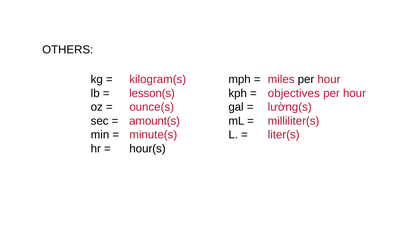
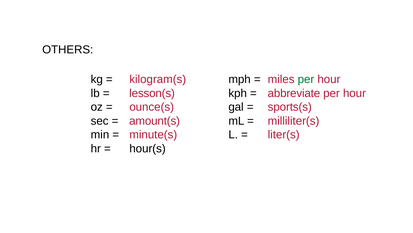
per at (306, 79) colour: black -> green
objectives: objectives -> abbreviate
lường(s: lường(s -> sports(s
